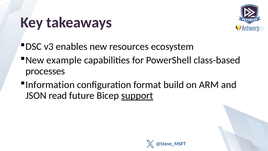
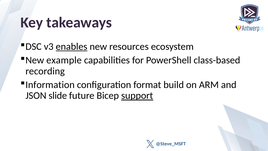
enables underline: none -> present
processes: processes -> recording
read: read -> slide
